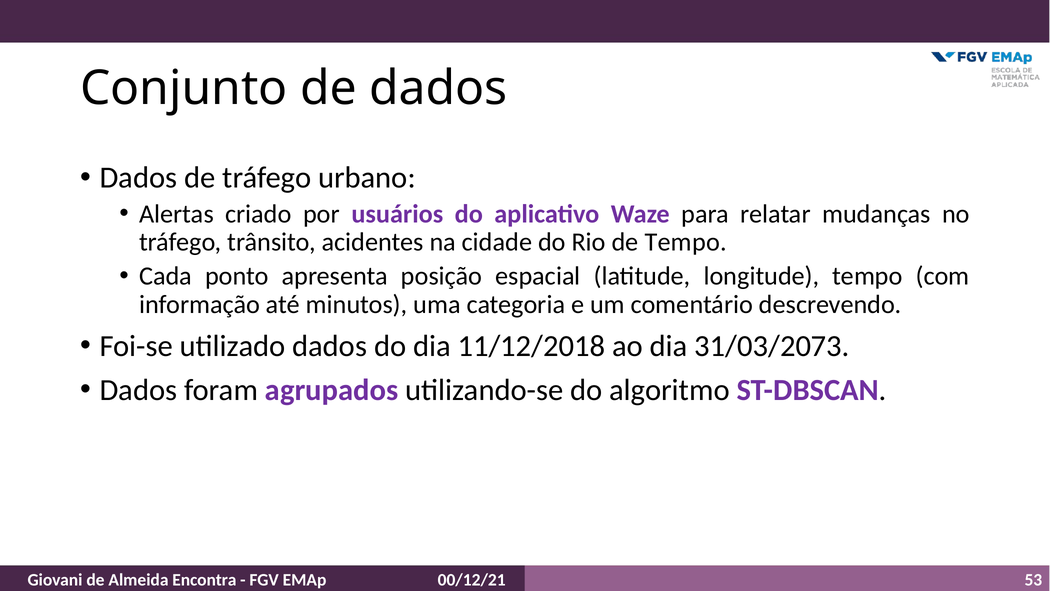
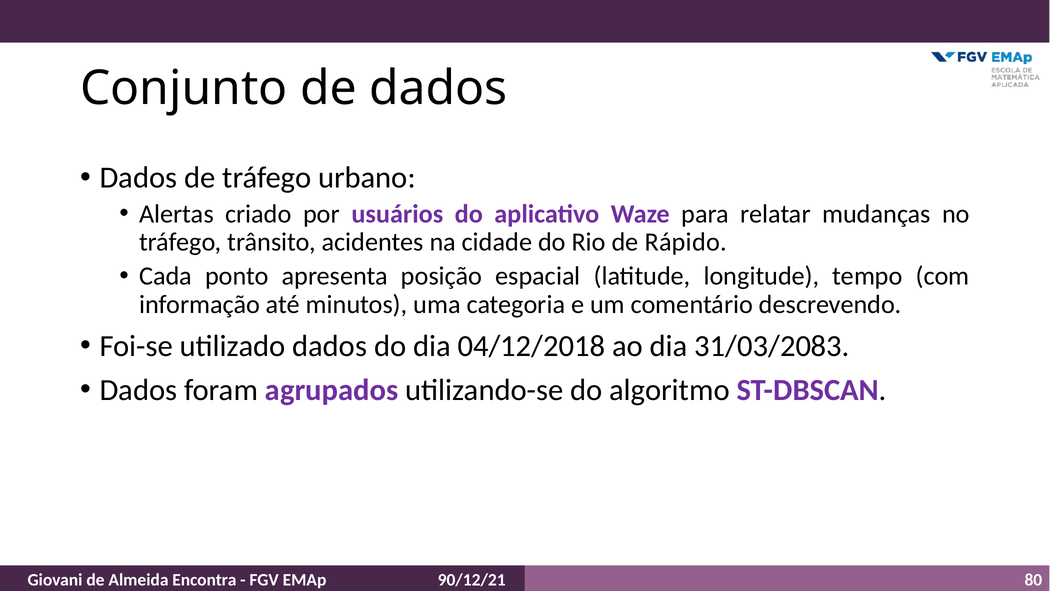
de Tempo: Tempo -> Rápido
11/12/2018: 11/12/2018 -> 04/12/2018
31/03/2073: 31/03/2073 -> 31/03/2083
53: 53 -> 80
00/12/21: 00/12/21 -> 90/12/21
